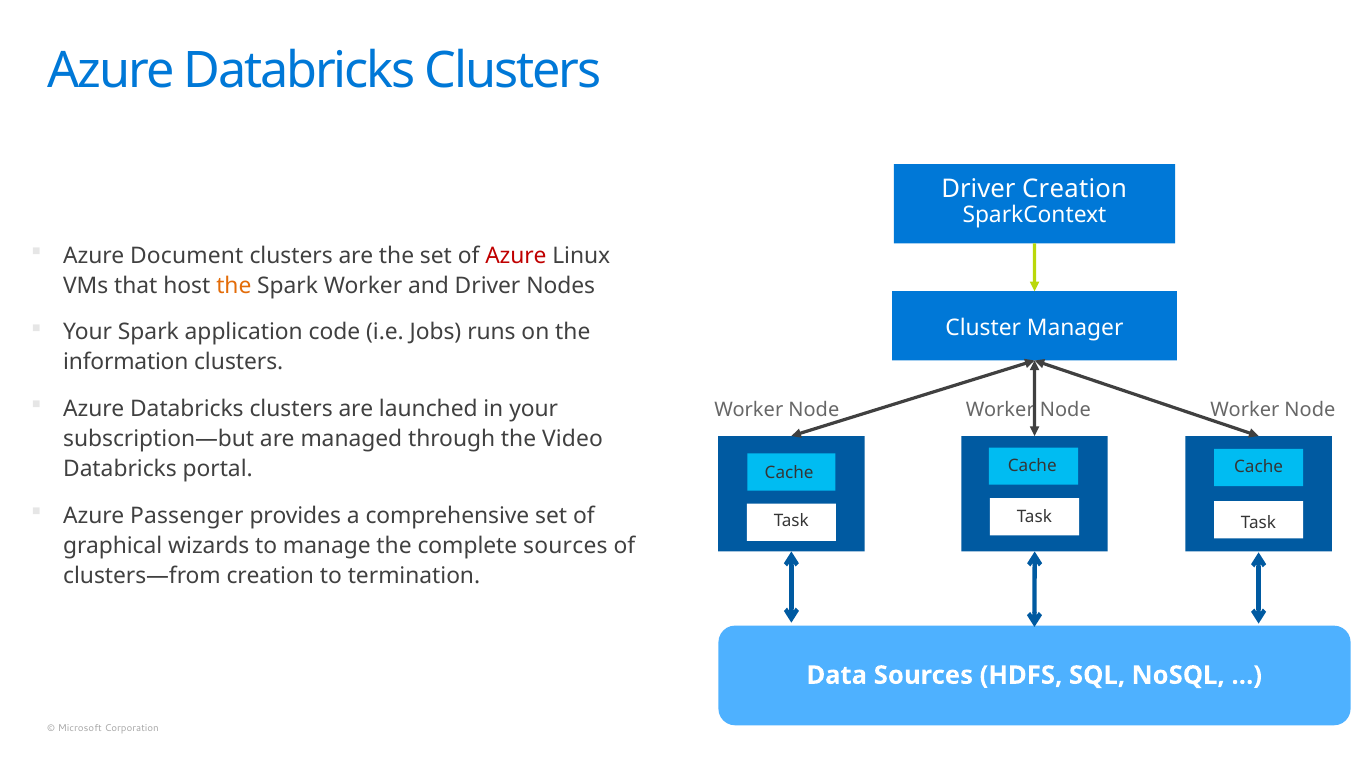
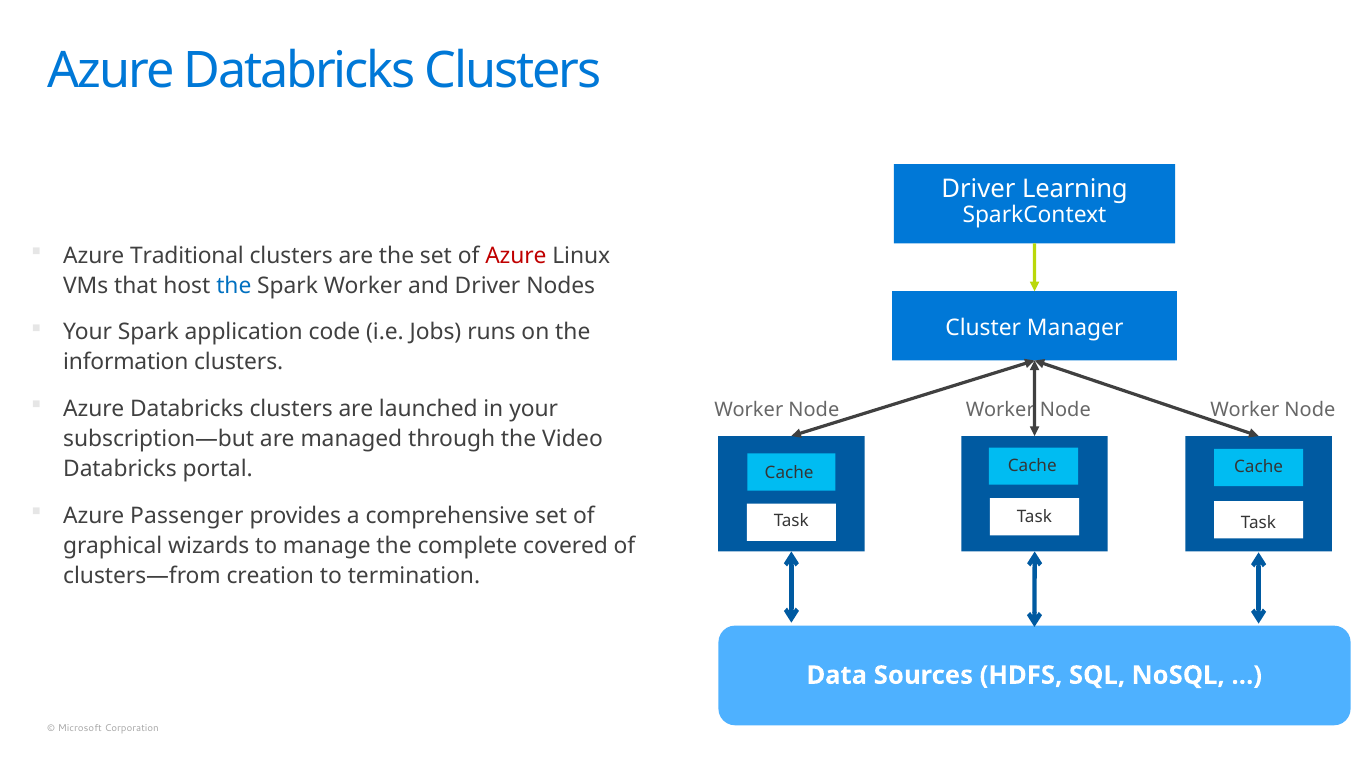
Driver Creation: Creation -> Learning
Document: Document -> Traditional
the at (234, 286) colour: orange -> blue
complete sources: sources -> covered
